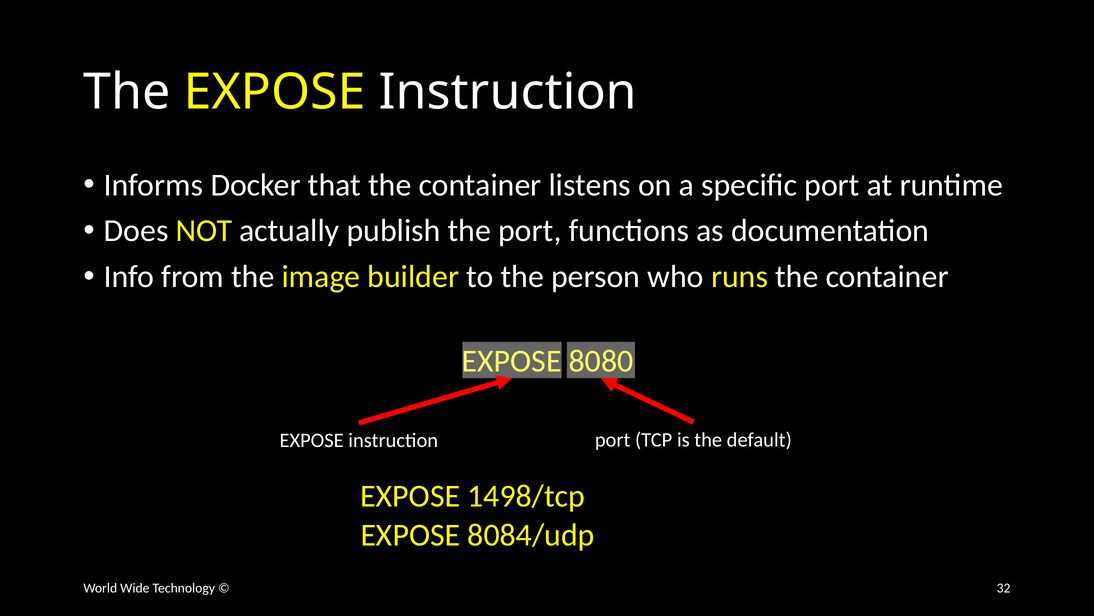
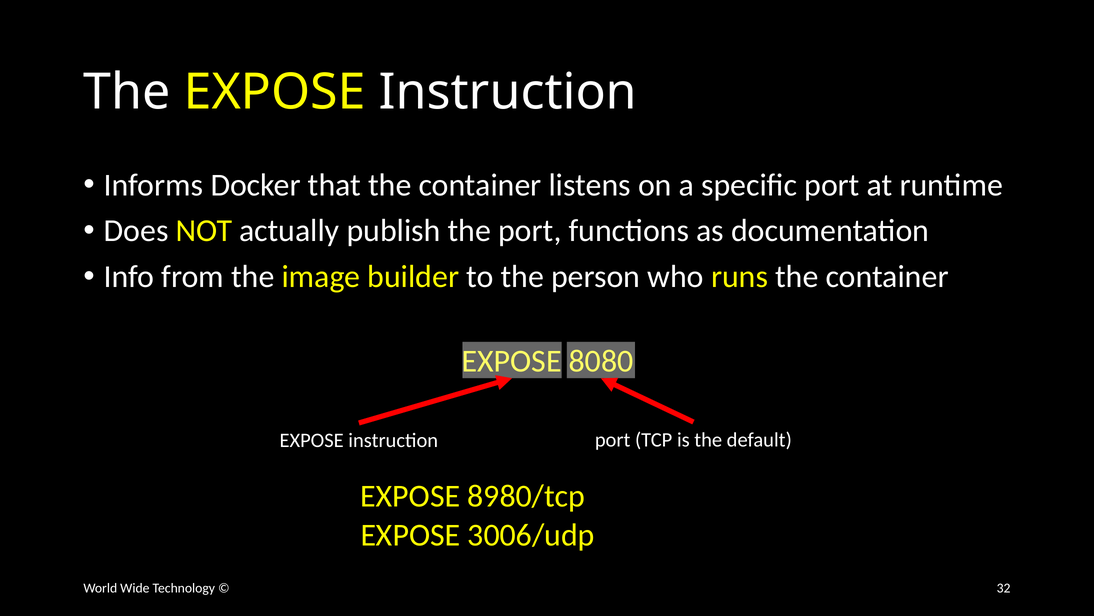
1498/tcp: 1498/tcp -> 8980/tcp
8084/udp: 8084/udp -> 3006/udp
